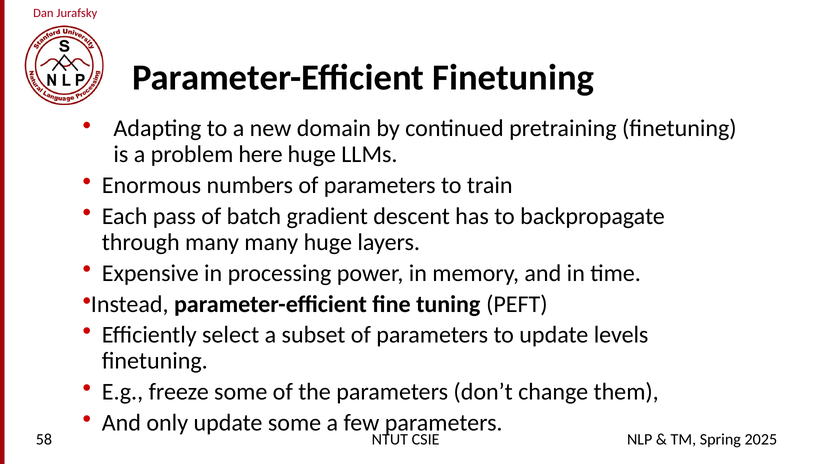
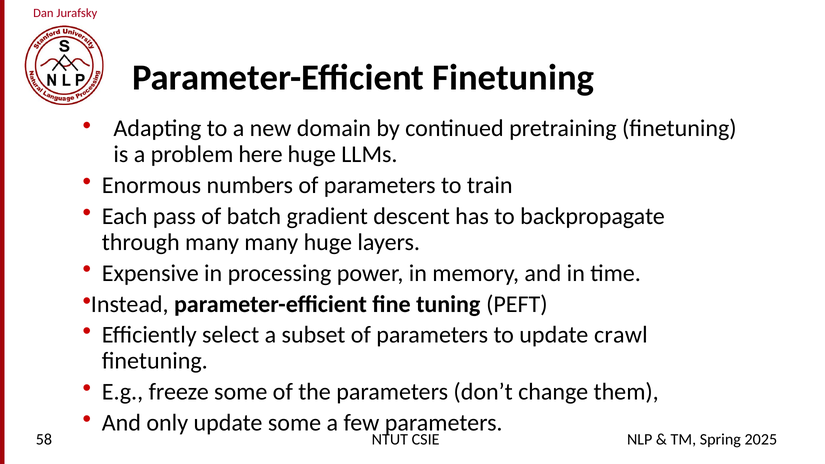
levels: levels -> crawl
